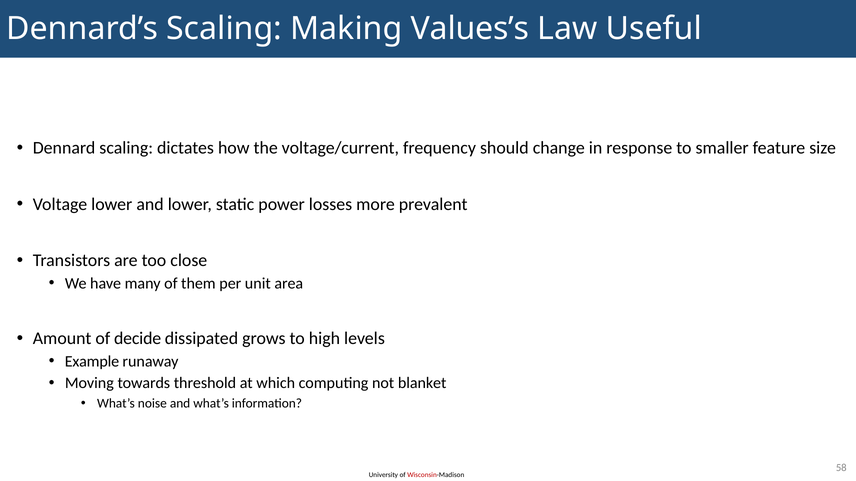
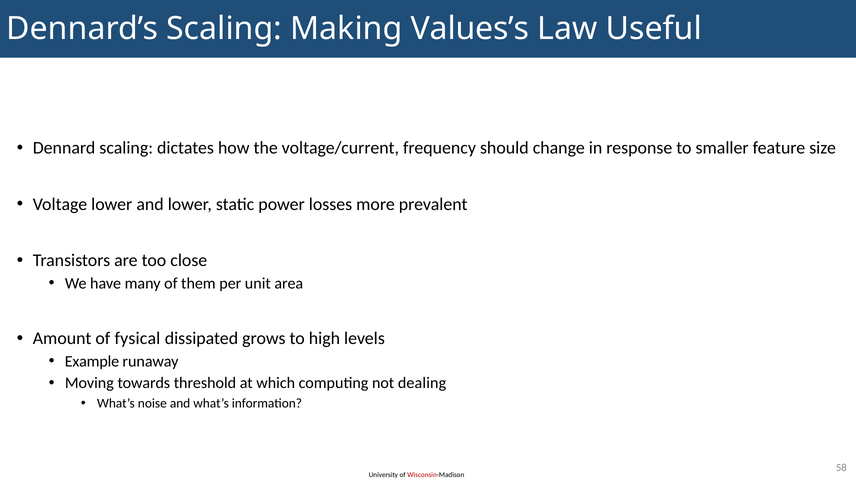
decide: decide -> fysical
blanket: blanket -> dealing
